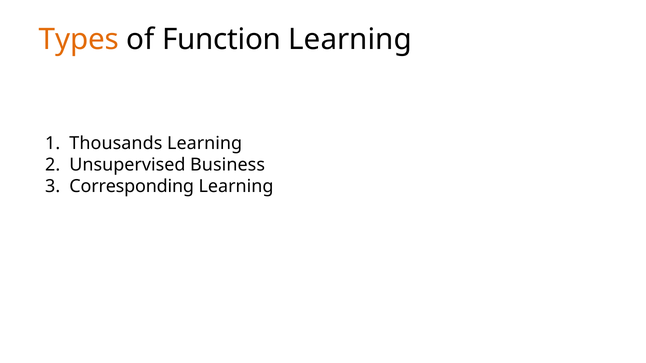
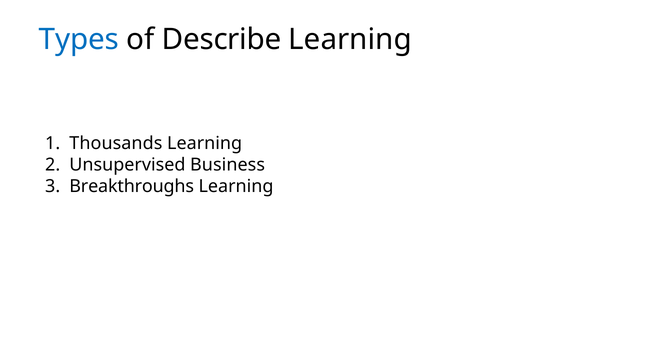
Types colour: orange -> blue
Function: Function -> Describe
Corresponding: Corresponding -> Breakthroughs
